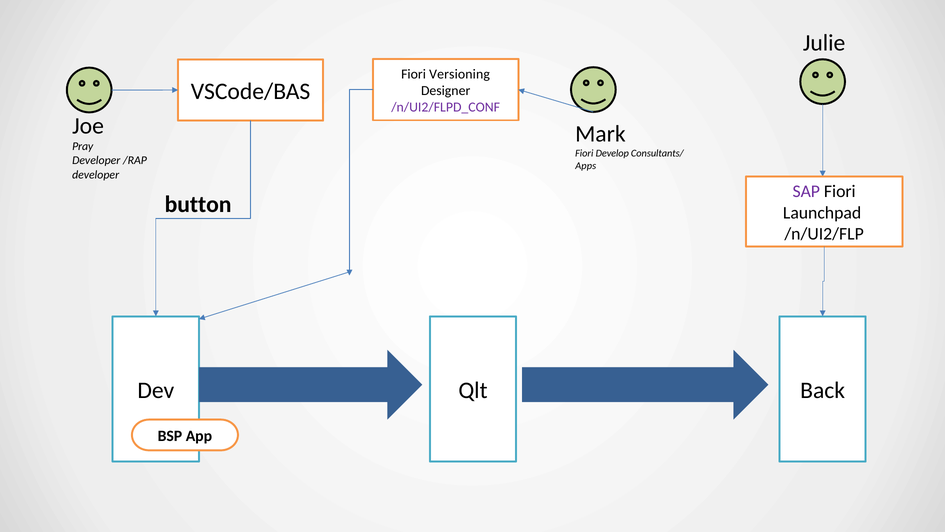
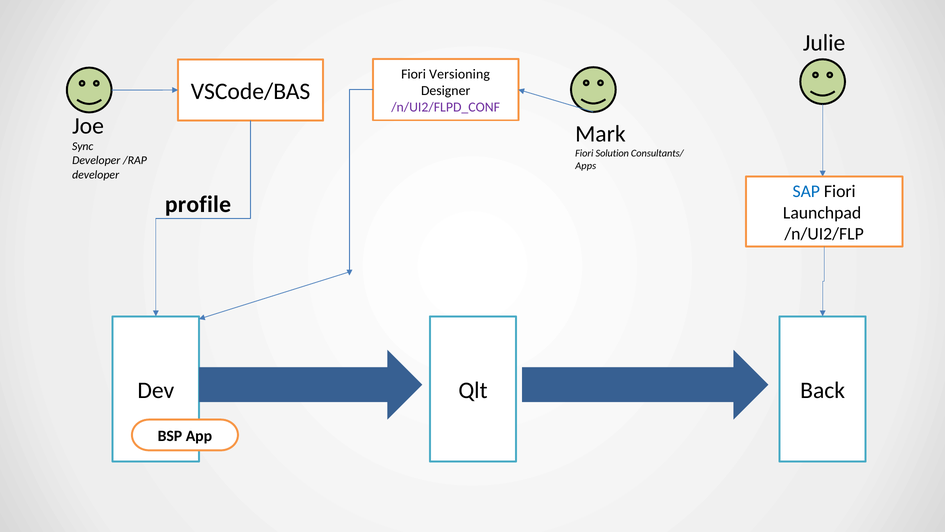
Pray: Pray -> Sync
Develop: Develop -> Solution
SAP colour: purple -> blue
button: button -> profile
